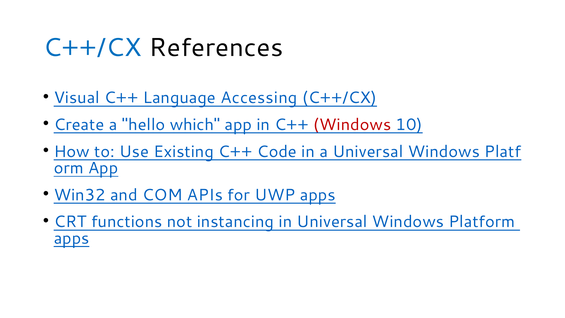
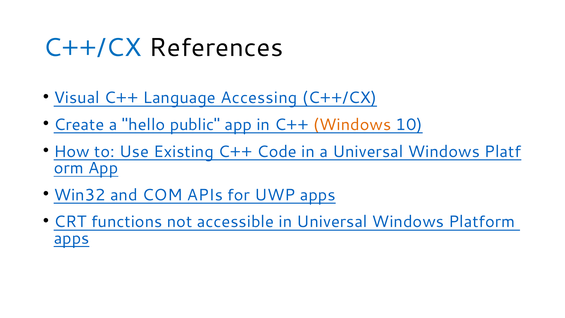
which: which -> public
Windows at (352, 125) colour: red -> orange
instancing: instancing -> accessible
